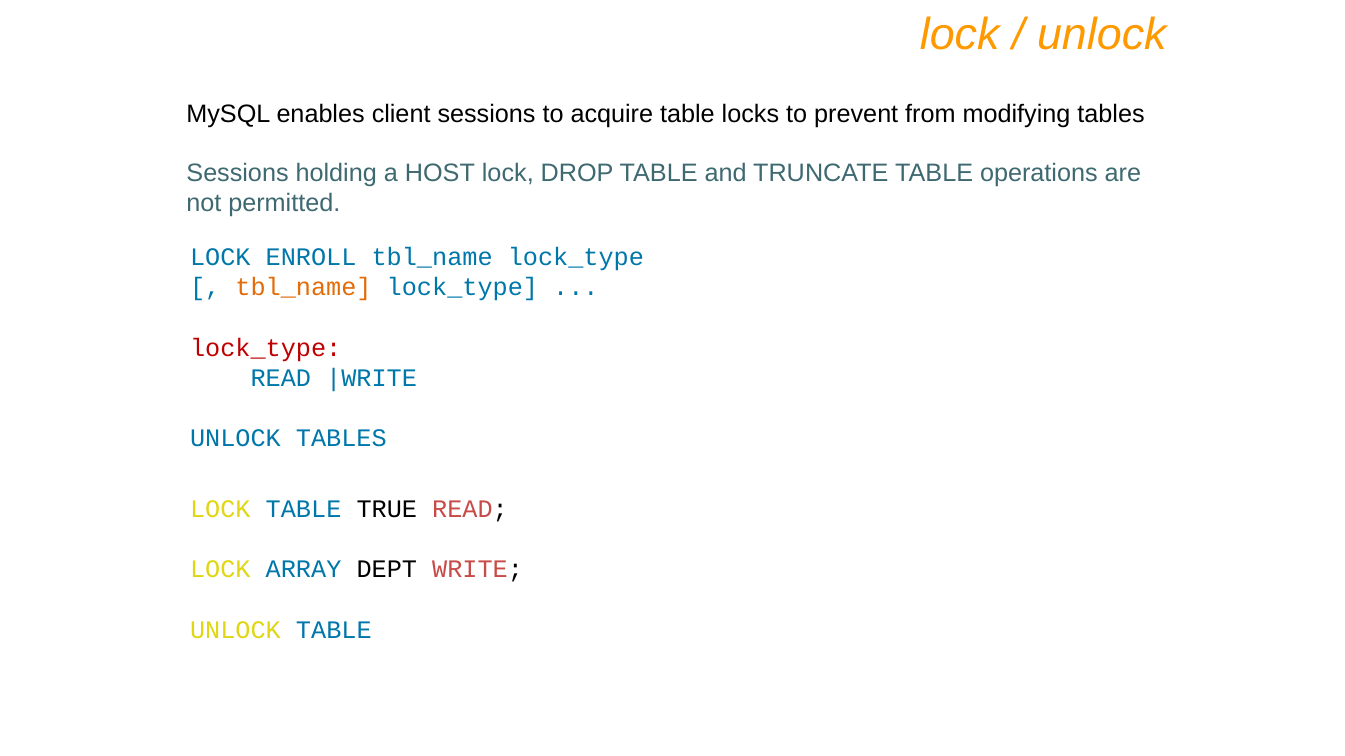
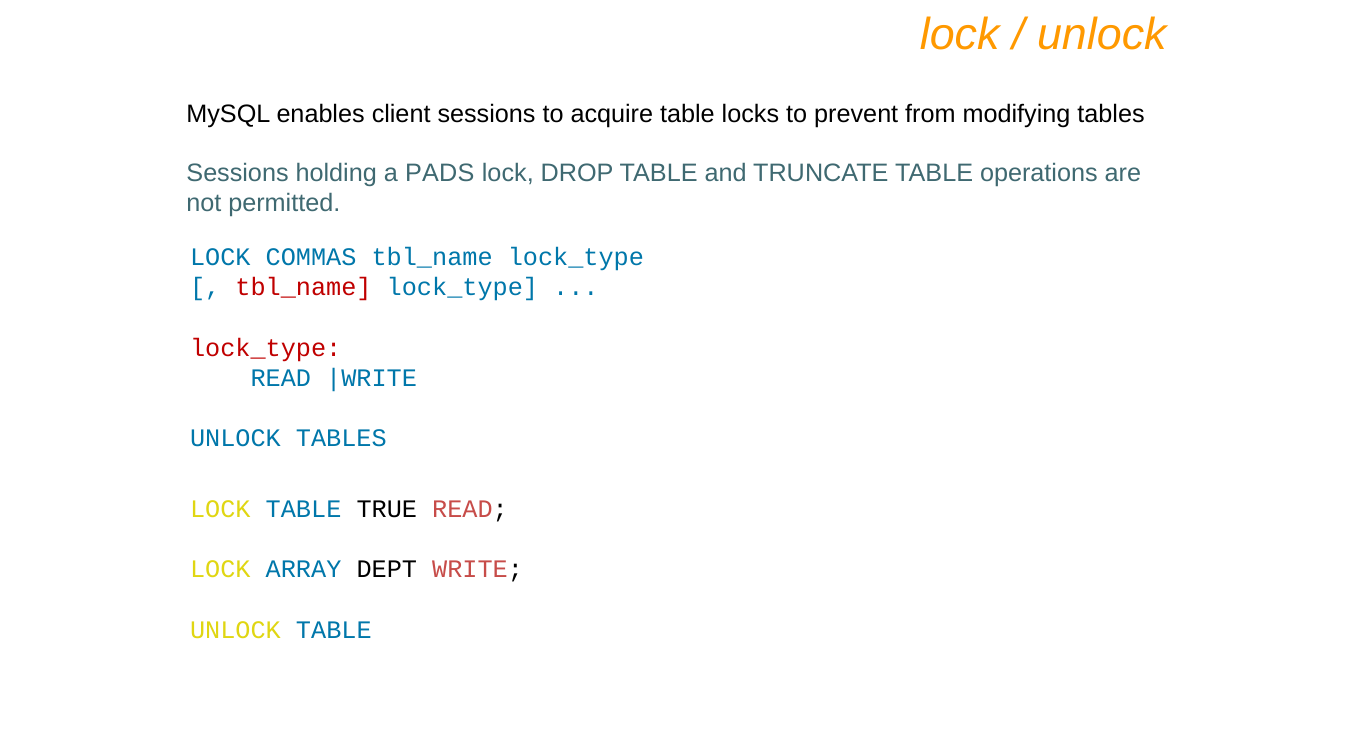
HOST: HOST -> PADS
ENROLL: ENROLL -> COMMAS
tbl_name at (304, 287) colour: orange -> red
